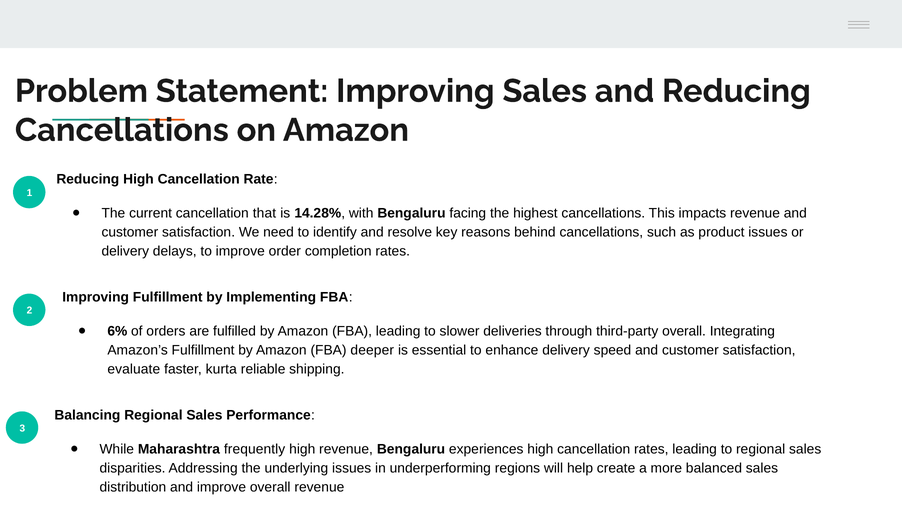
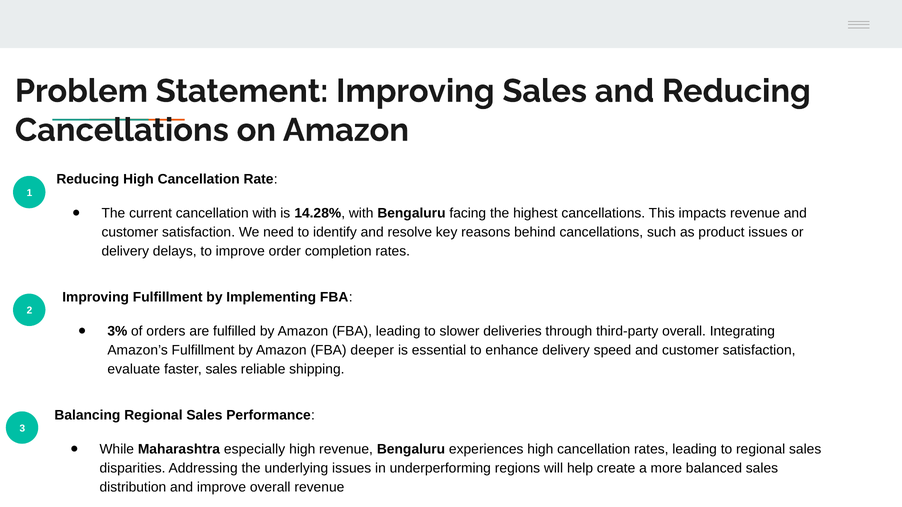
cancellation that: that -> with
6%: 6% -> 3%
faster kurta: kurta -> sales
frequently: frequently -> especially
